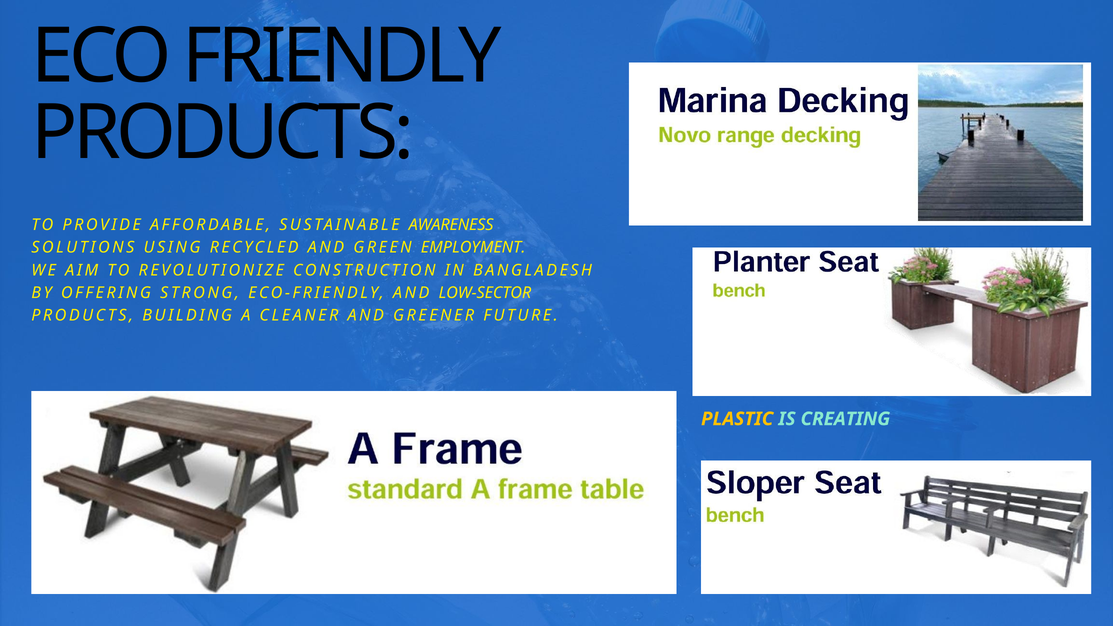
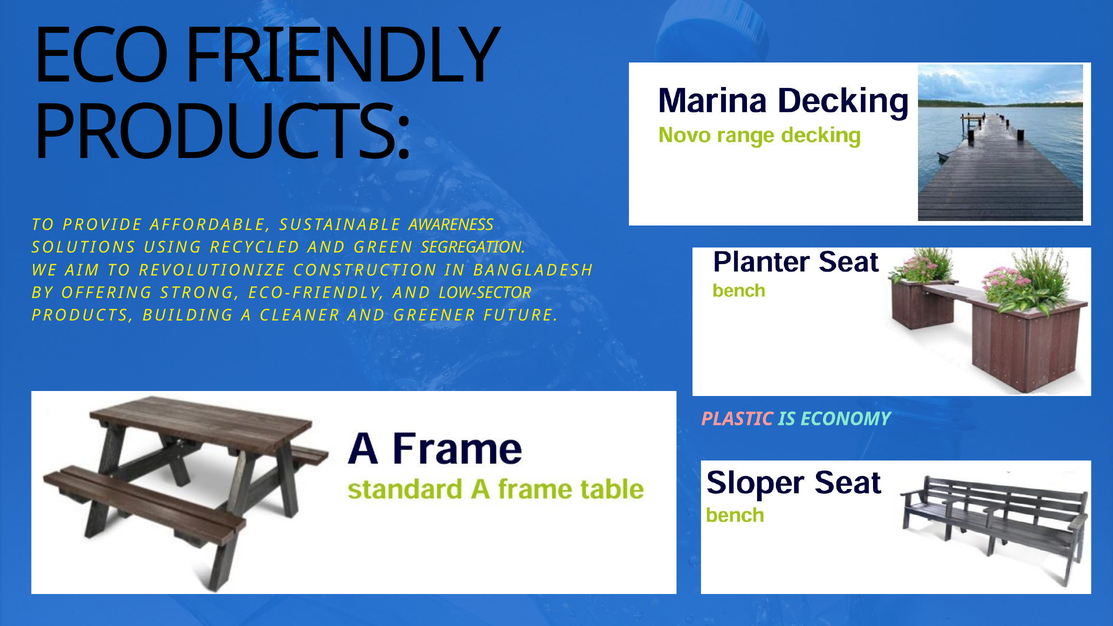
EMPLOYMENT: EMPLOYMENT -> SEGREGATION
PLASTIC colour: yellow -> pink
CREATING: CREATING -> ECONOMY
